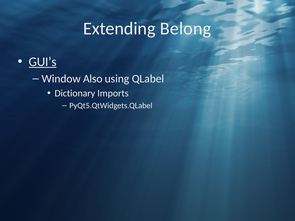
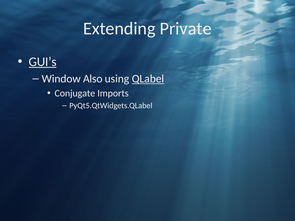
Belong: Belong -> Private
QLabel underline: none -> present
Dictionary: Dictionary -> Conjugate
